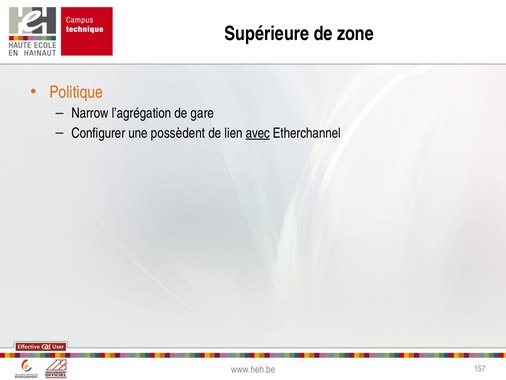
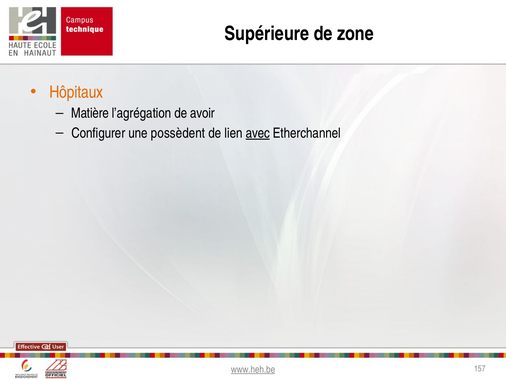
Politique: Politique -> Hôpitaux
Narrow: Narrow -> Matière
gare: gare -> avoir
www.heh.be underline: none -> present
